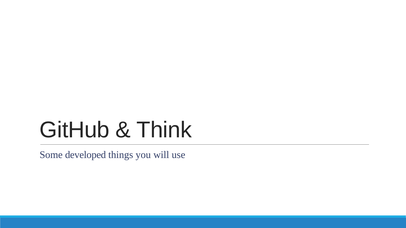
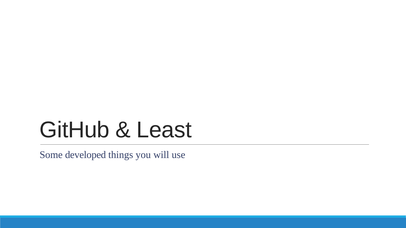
Think: Think -> Least
